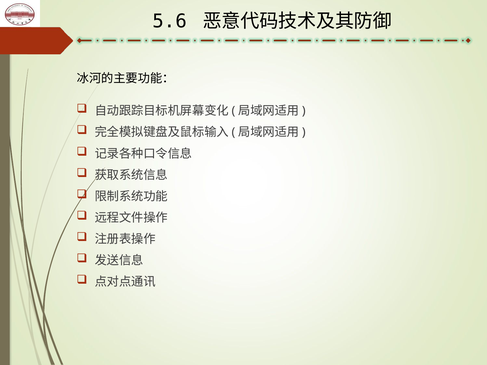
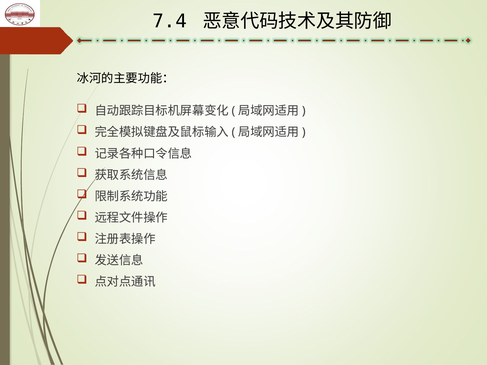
5.6: 5.6 -> 7.4
